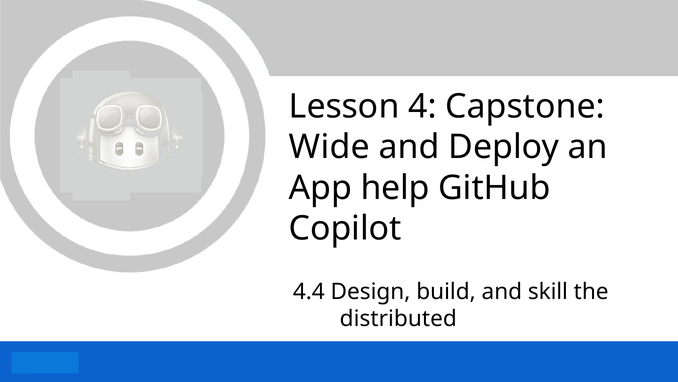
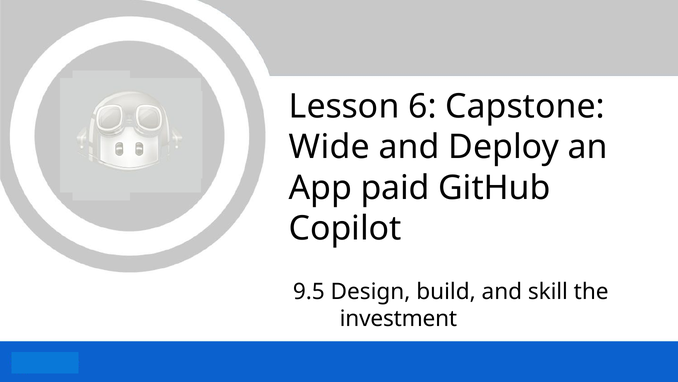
4: 4 -> 6
help: help -> paid
4.4: 4.4 -> 9.5
distributed: distributed -> investment
